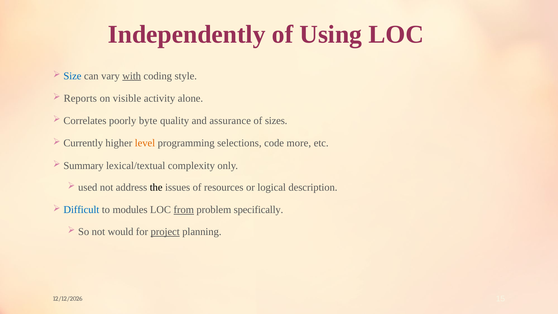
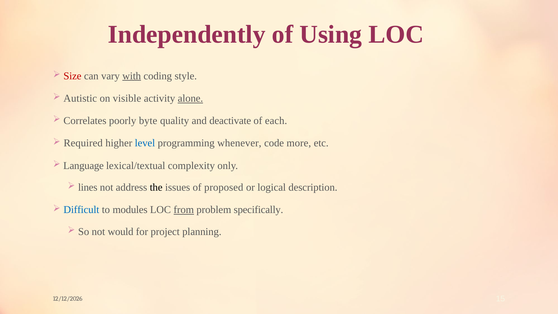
Size colour: blue -> red
Reports: Reports -> Autistic
alone underline: none -> present
assurance: assurance -> deactivate
sizes: sizes -> each
Currently: Currently -> Required
level colour: orange -> blue
selections: selections -> whenever
Summary: Summary -> Language
used: used -> lines
resources: resources -> proposed
project underline: present -> none
